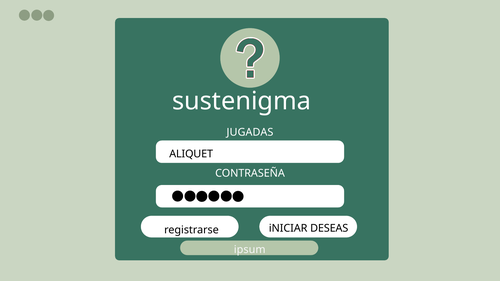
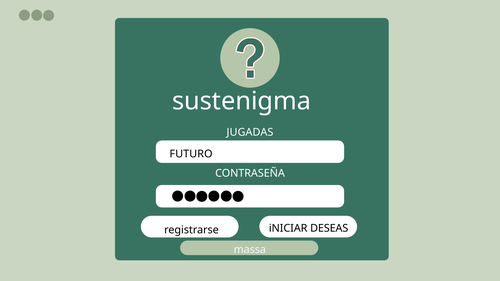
ALIQUET: ALIQUET -> FUTURO
ipsum: ipsum -> massa
